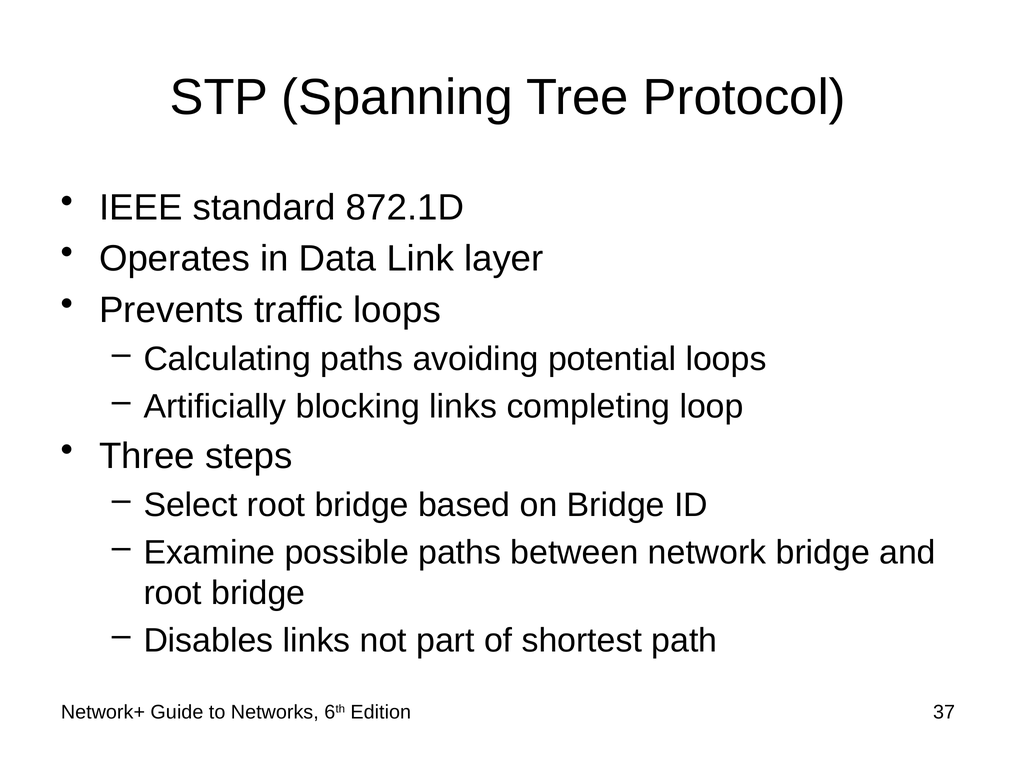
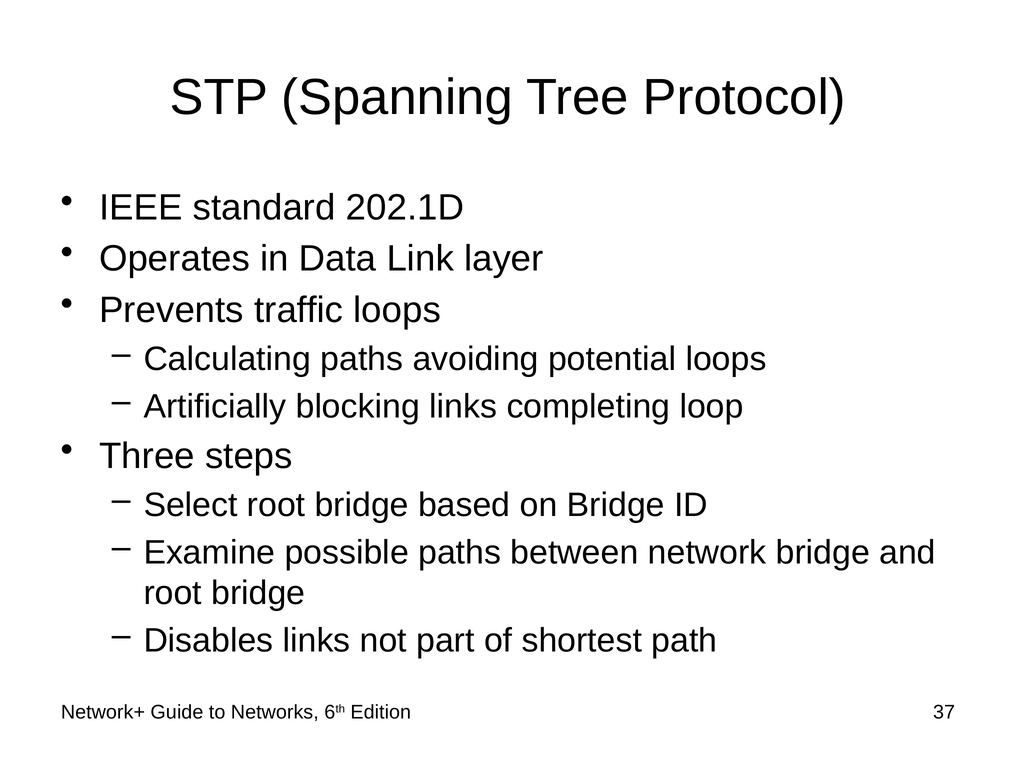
872.1D: 872.1D -> 202.1D
